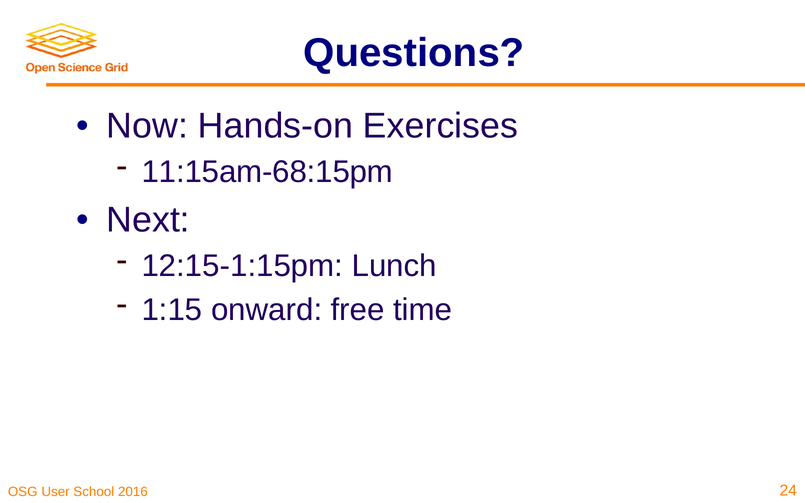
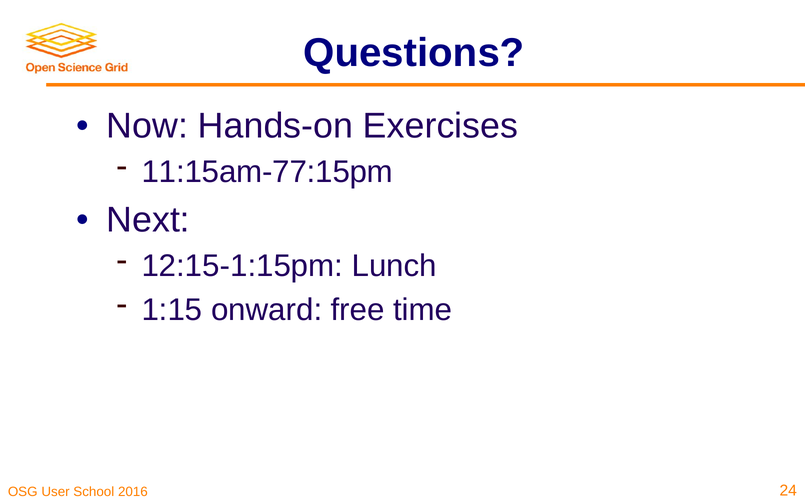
11:15am-68:15pm: 11:15am-68:15pm -> 11:15am-77:15pm
